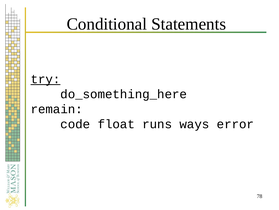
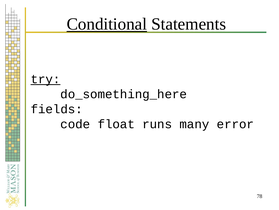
Conditional underline: none -> present
remain: remain -> fields
ways: ways -> many
